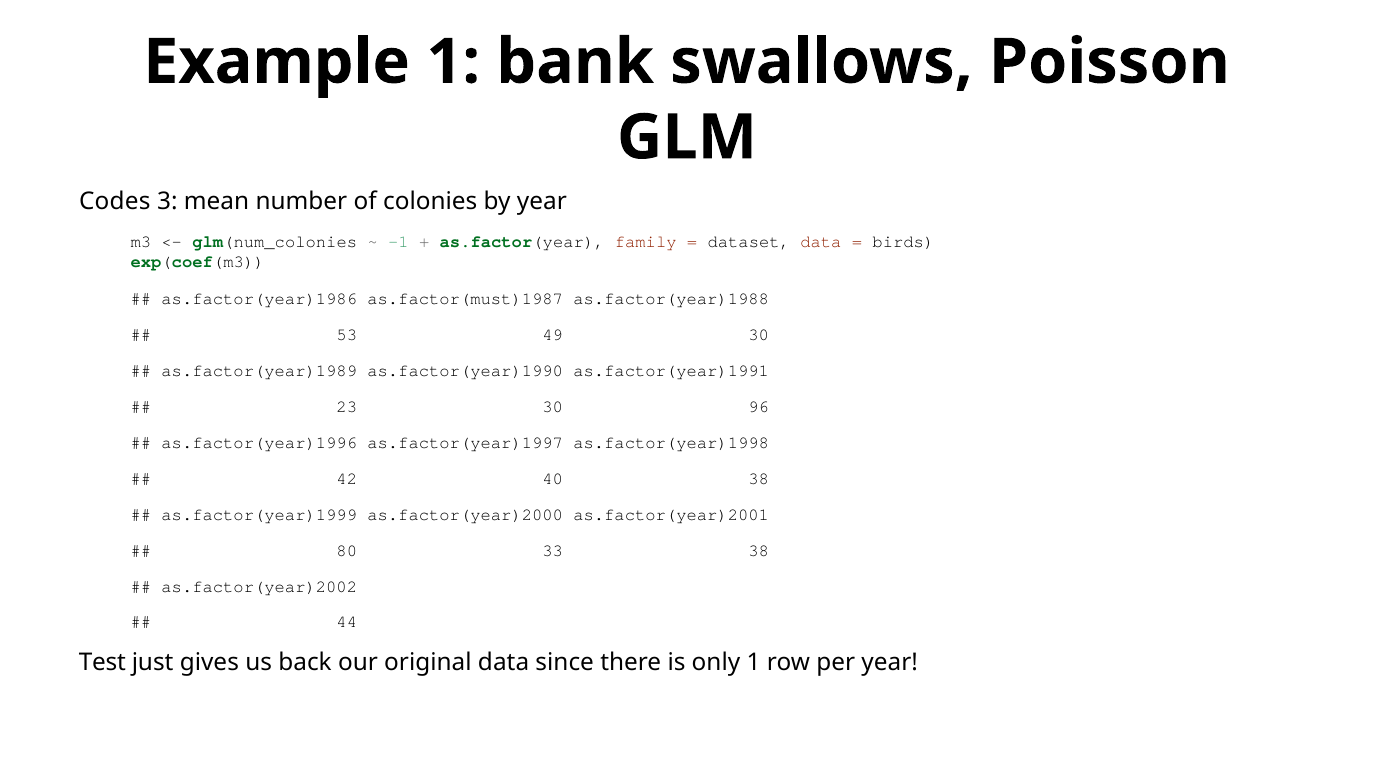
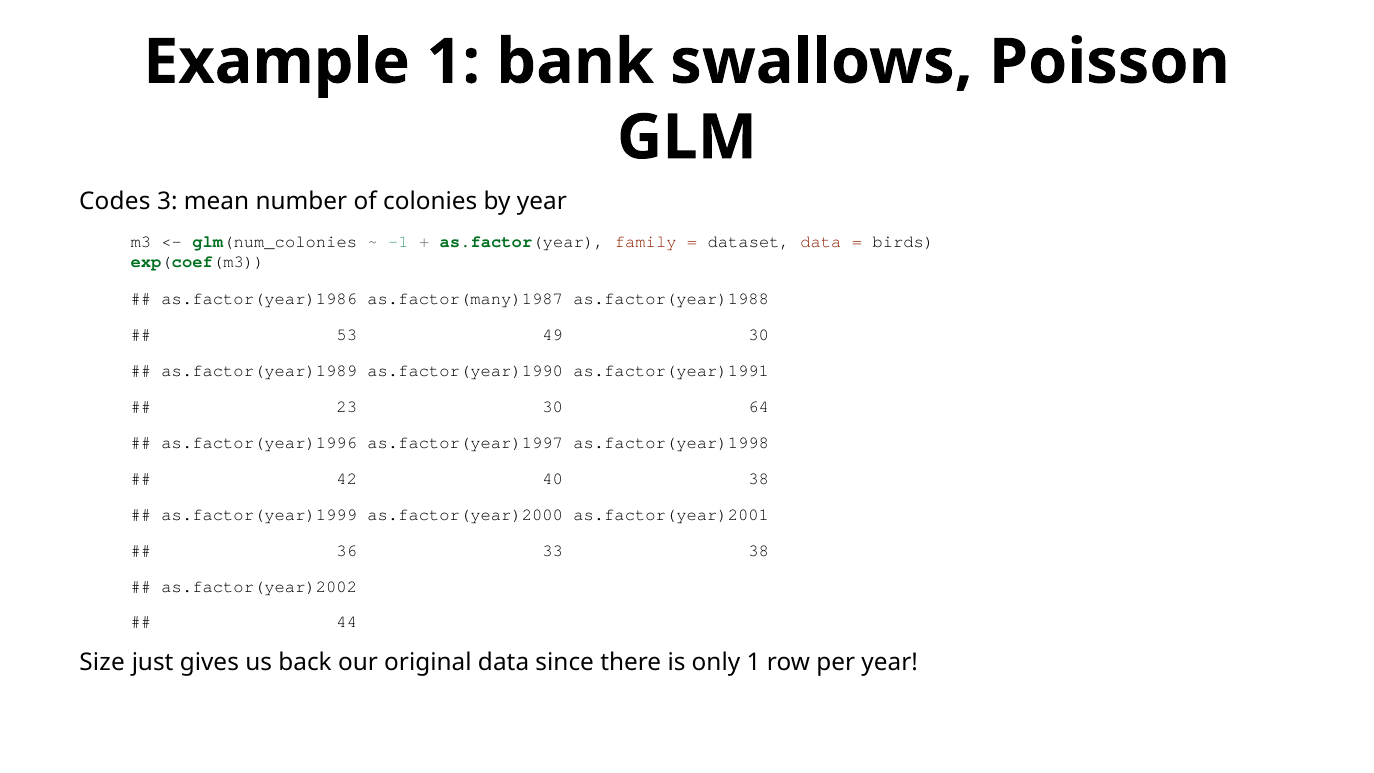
as.factor(must)1987: as.factor(must)1987 -> as.factor(many)1987
96: 96 -> 64
80: 80 -> 36
Test: Test -> Size
